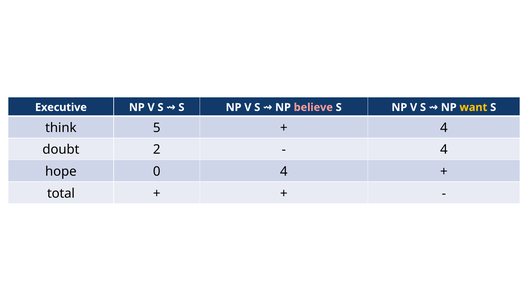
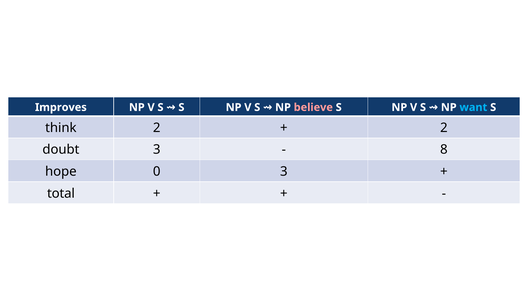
want colour: yellow -> light blue
Executive: Executive -> Improves
think 5: 5 -> 2
4 at (444, 128): 4 -> 2
doubt 2: 2 -> 3
4 at (444, 150): 4 -> 8
0 4: 4 -> 3
